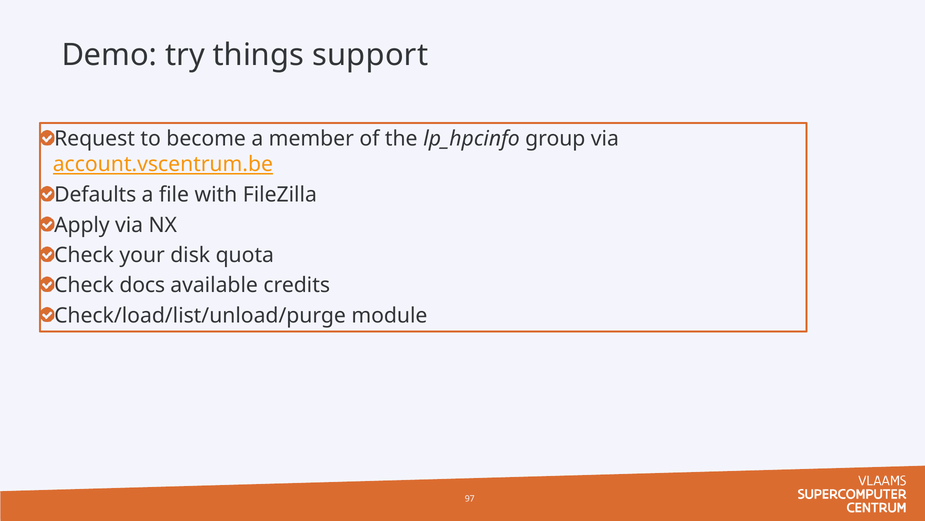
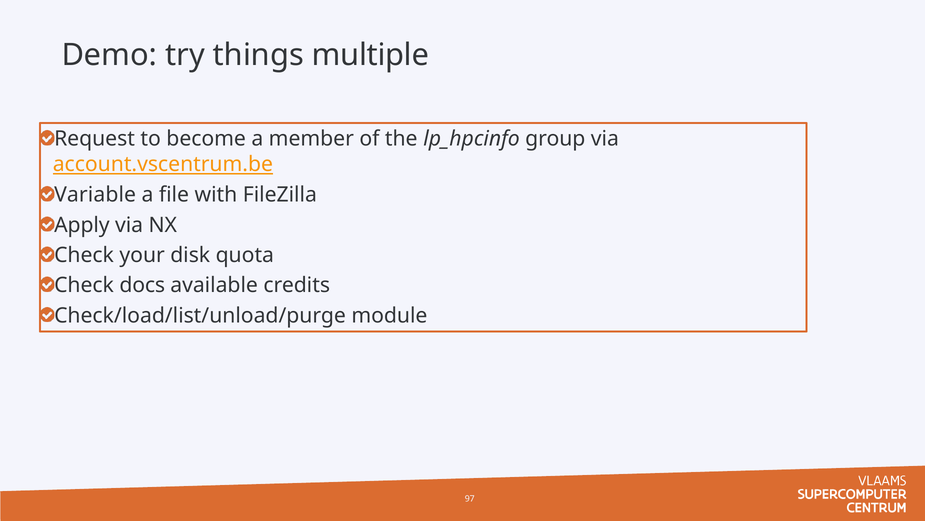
support: support -> multiple
Defaults: Defaults -> Variable
